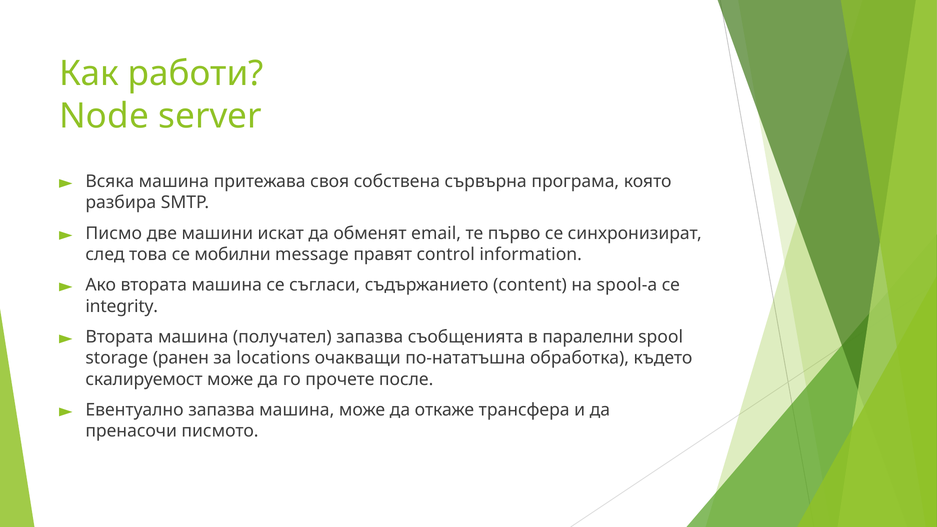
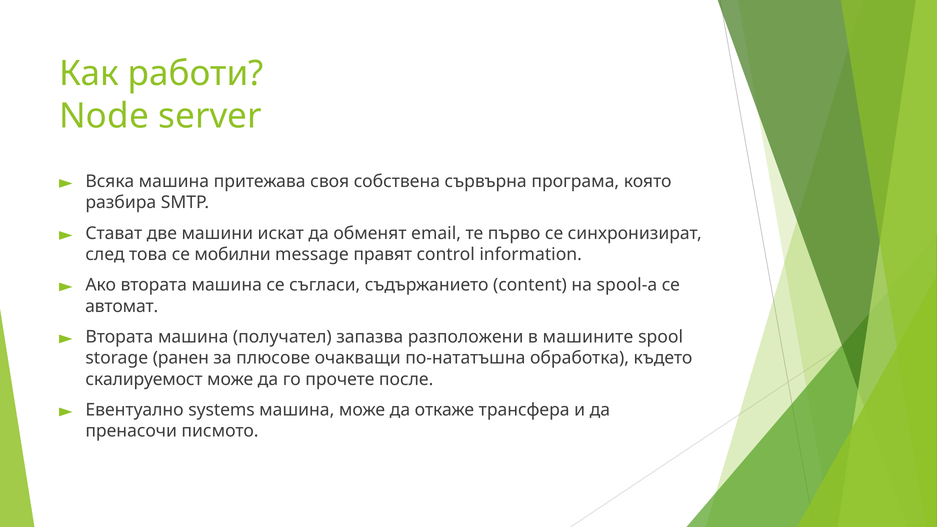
Писмо: Писмо -> Стават
integrity: integrity -> автомат
съобщенията: съобщенията -> разположени
паралелни: паралелни -> машините
locations: locations -> плюсове
Евентуално запазва: запазва -> systems
